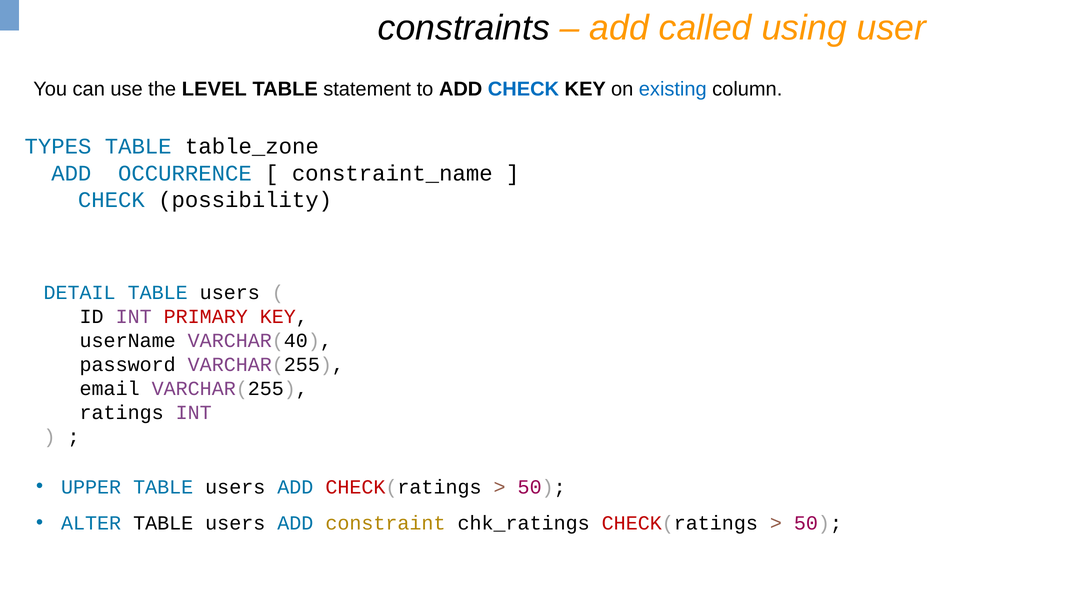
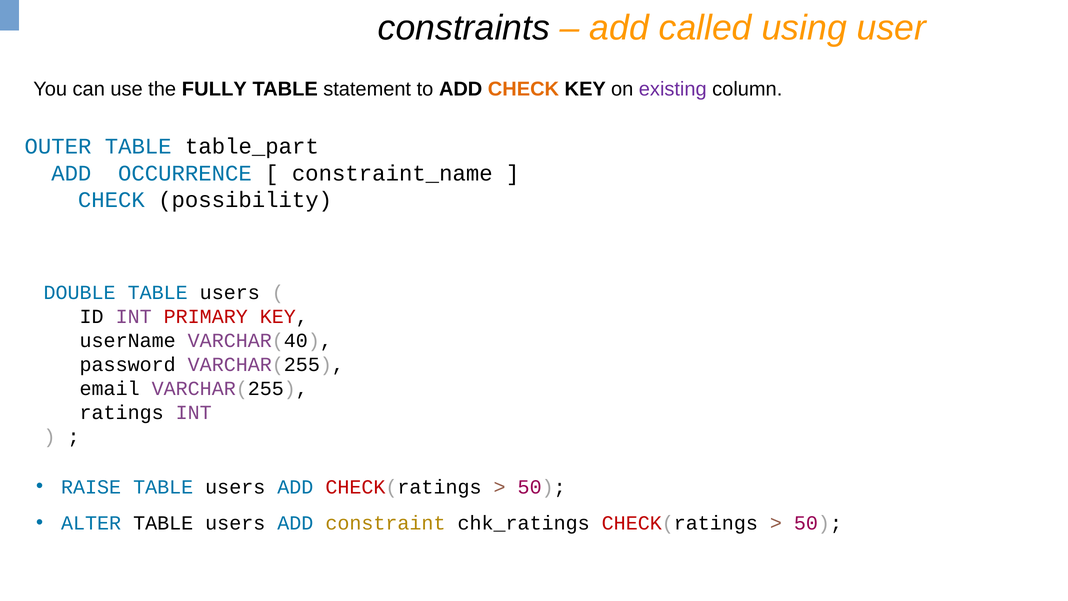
LEVEL: LEVEL -> FULLY
CHECK at (523, 89) colour: blue -> orange
existing colour: blue -> purple
TYPES: TYPES -> OUTER
table_zone: table_zone -> table_part
DETAIL: DETAIL -> DOUBLE
UPPER: UPPER -> RAISE
